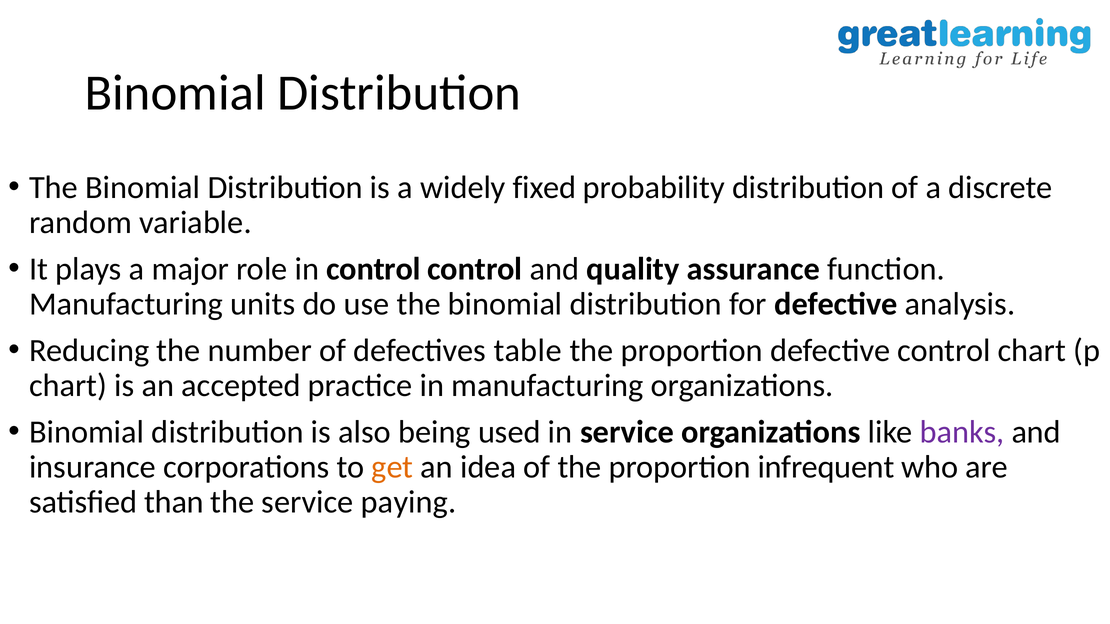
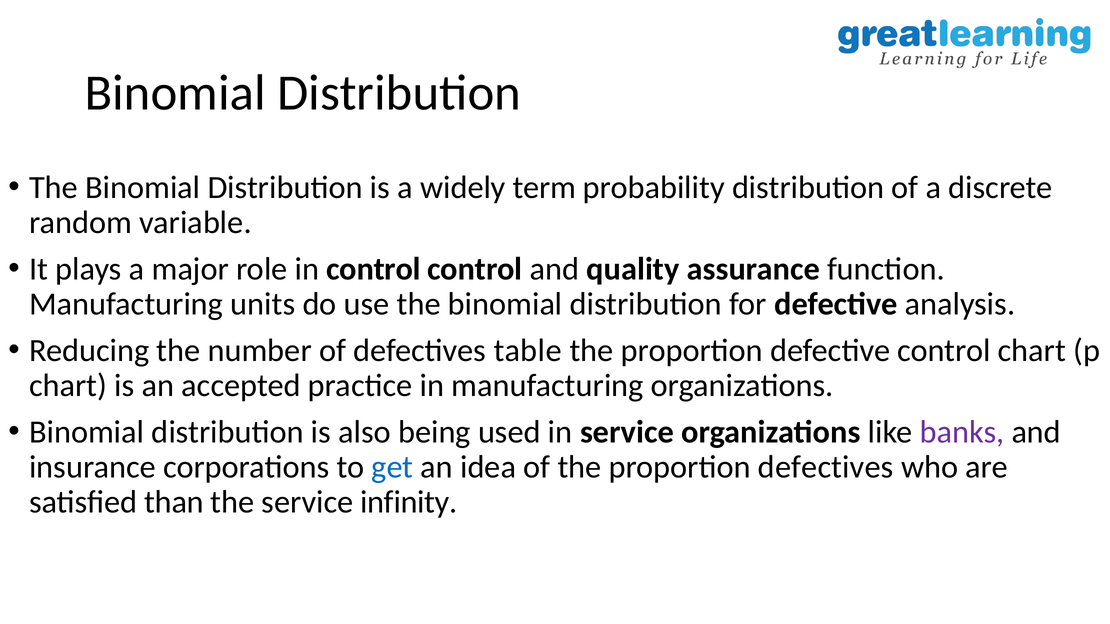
fixed: fixed -> term
get colour: orange -> blue
proportion infrequent: infrequent -> defectives
paying: paying -> infinity
